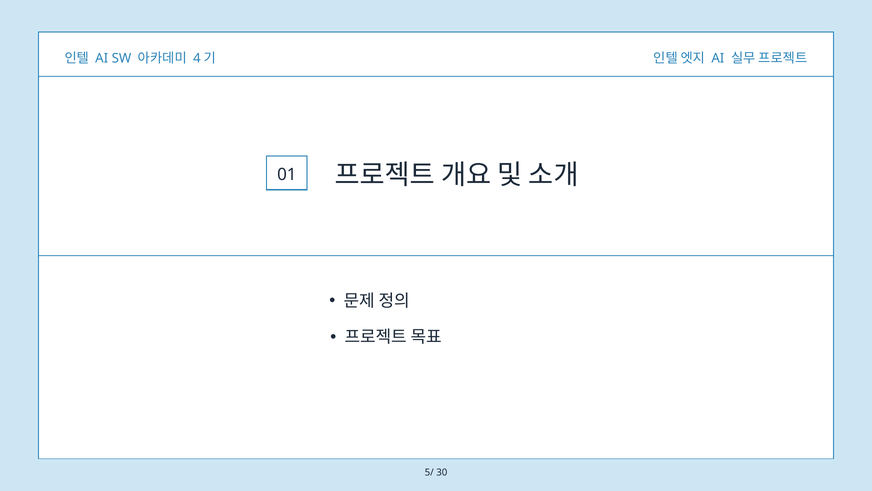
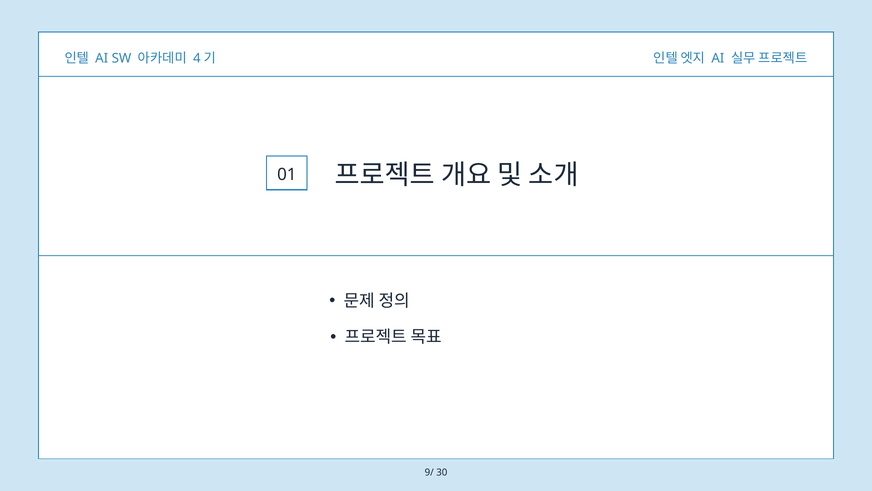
5/: 5/ -> 9/
